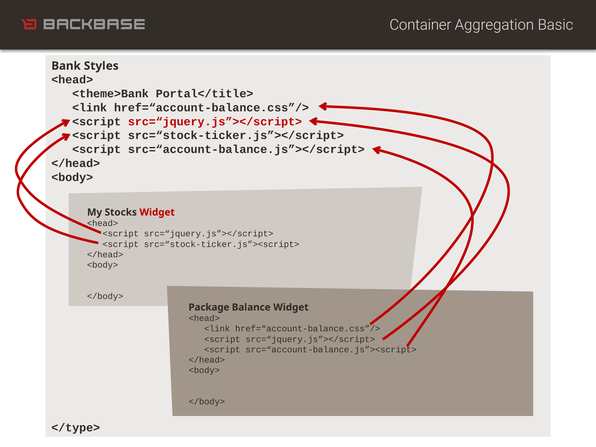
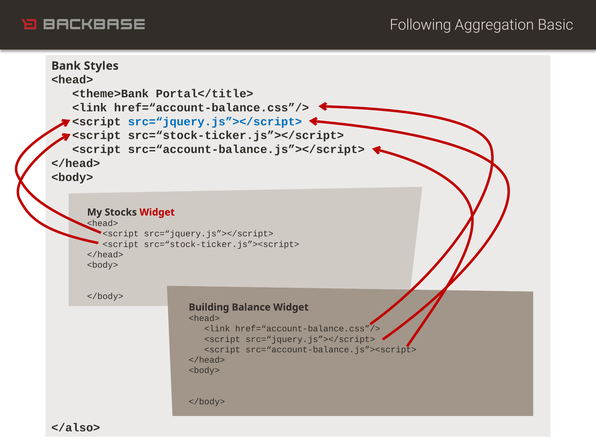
Container: Container -> Following
src=“jquery.js”></script> at (215, 122) colour: red -> blue
Package: Package -> Building
</type>: </type> -> </also>
